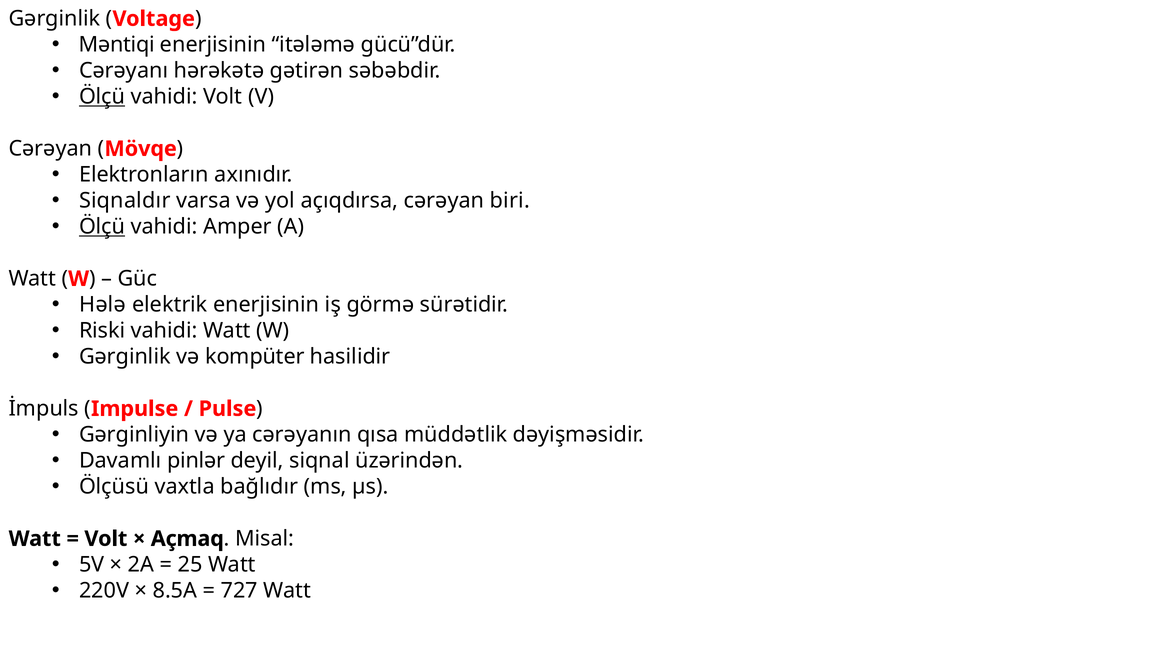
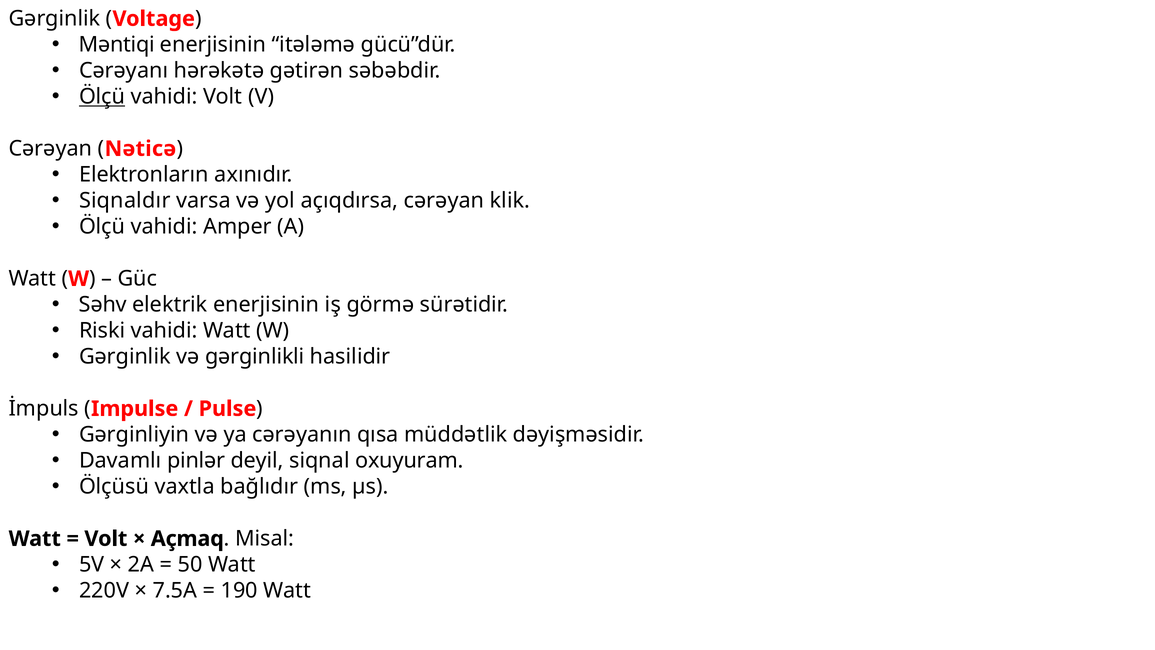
Mövqe: Mövqe -> Nəticə
biri: biri -> klik
Ölçü at (102, 227) underline: present -> none
Hələ: Hələ -> Səhv
kompüter: kompüter -> gərginlikli
üzərindən: üzərindən -> oxuyuram
25: 25 -> 50
8.5A: 8.5A -> 7.5A
727: 727 -> 190
